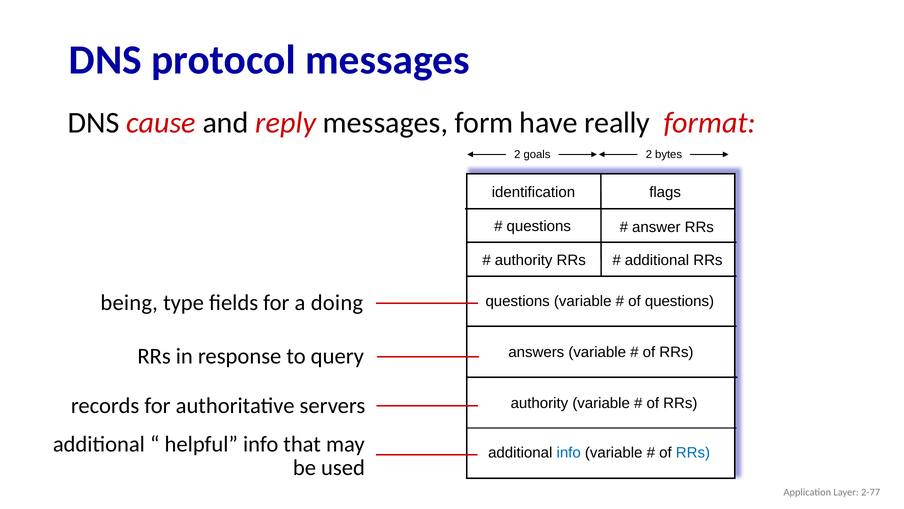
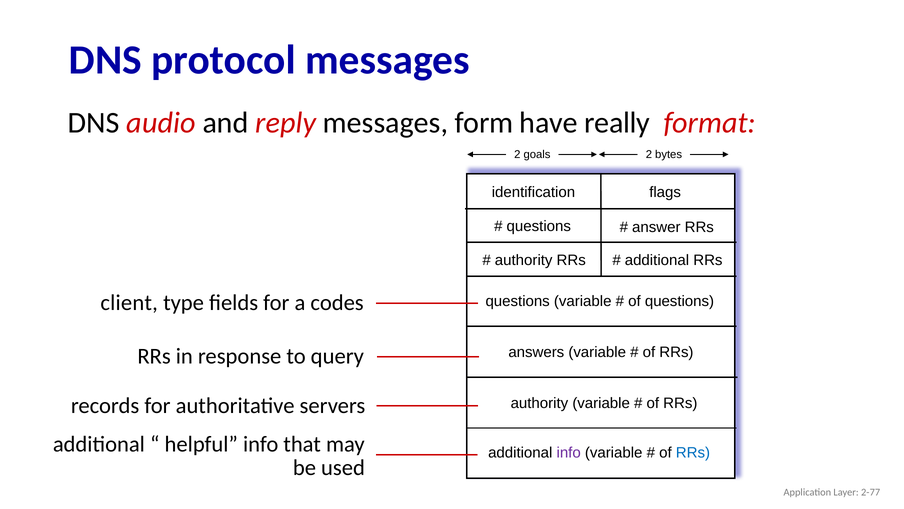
cause: cause -> audio
being: being -> client
doing: doing -> codes
info at (569, 452) colour: blue -> purple
